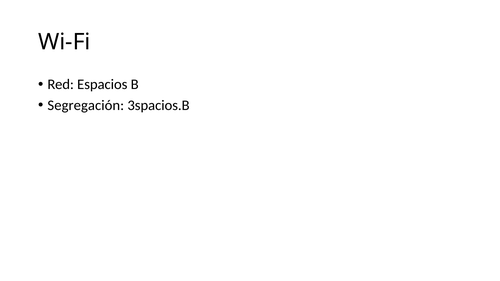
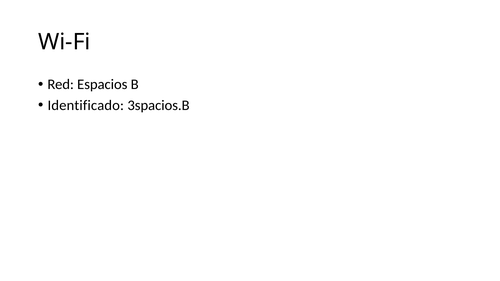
Segregación: Segregación -> Identificado
